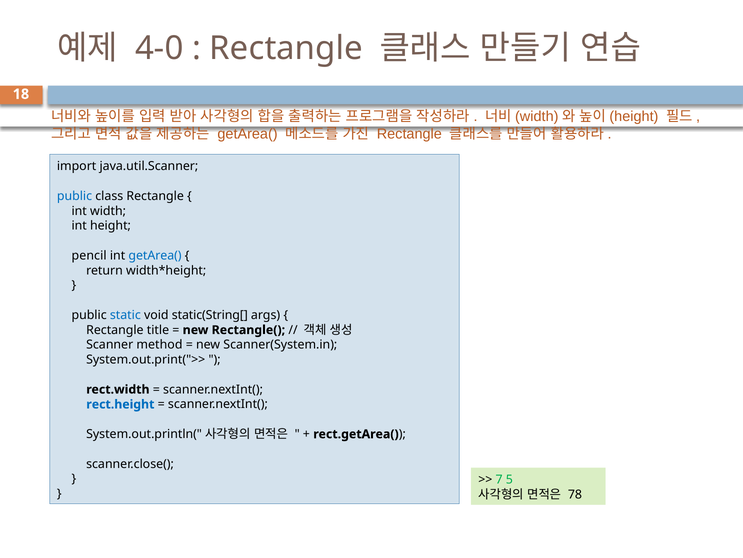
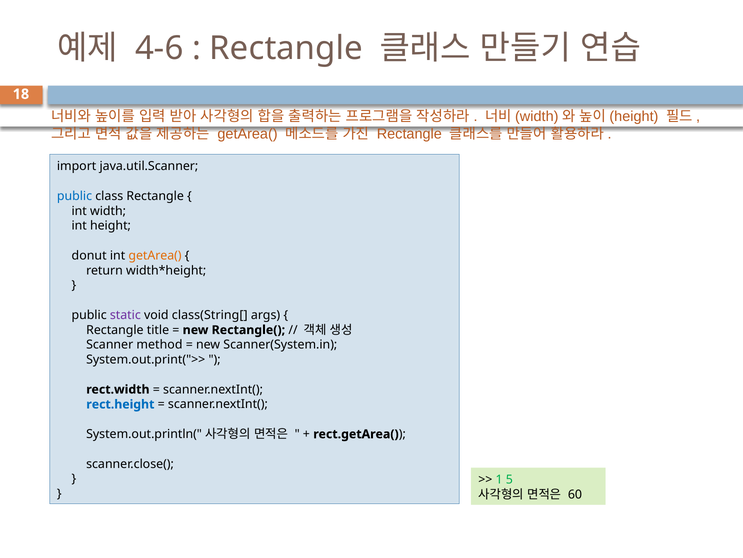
4-0: 4-0 -> 4-6
pencil: pencil -> donut
getArea( at (155, 255) colour: blue -> orange
static colour: blue -> purple
static(String[: static(String[ -> class(String[
7: 7 -> 1
78: 78 -> 60
